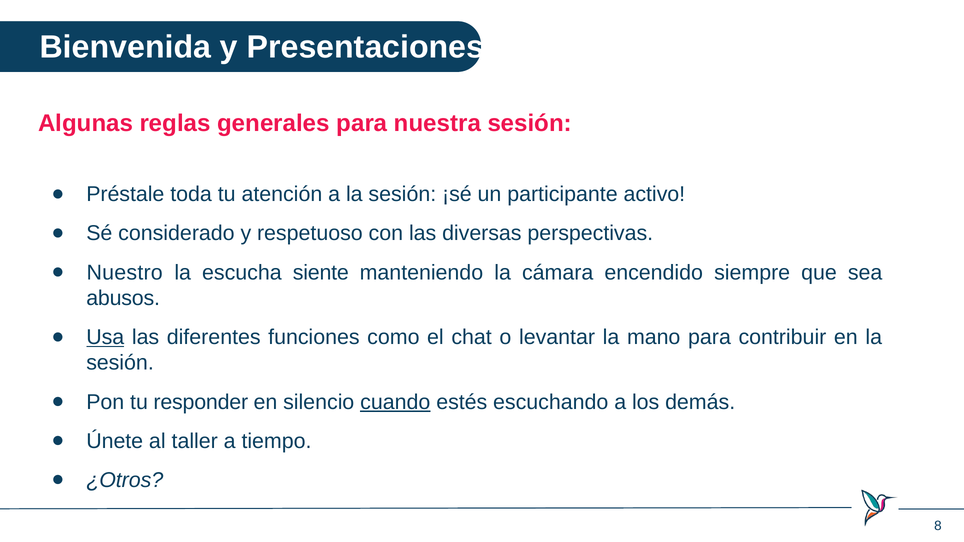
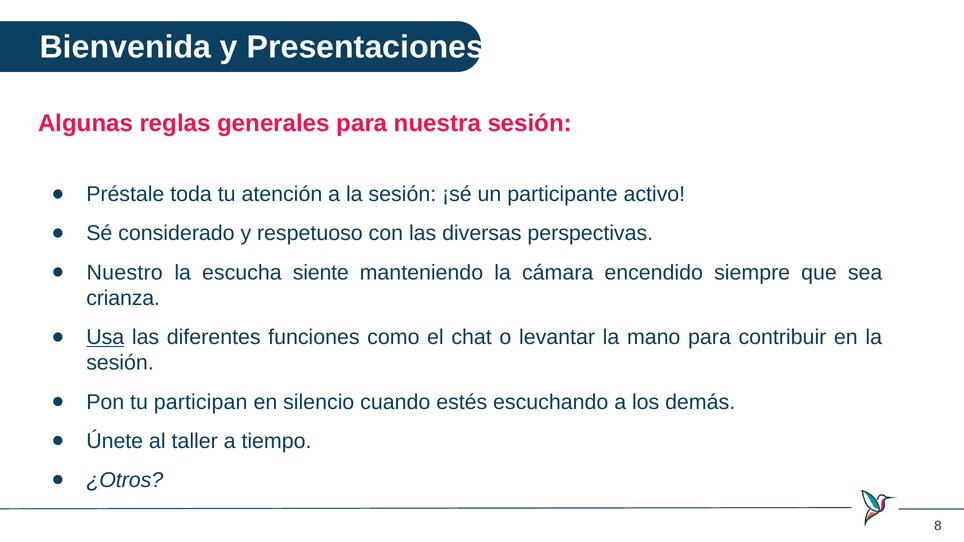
abusos: abusos -> crianza
responder: responder -> participan
cuando underline: present -> none
